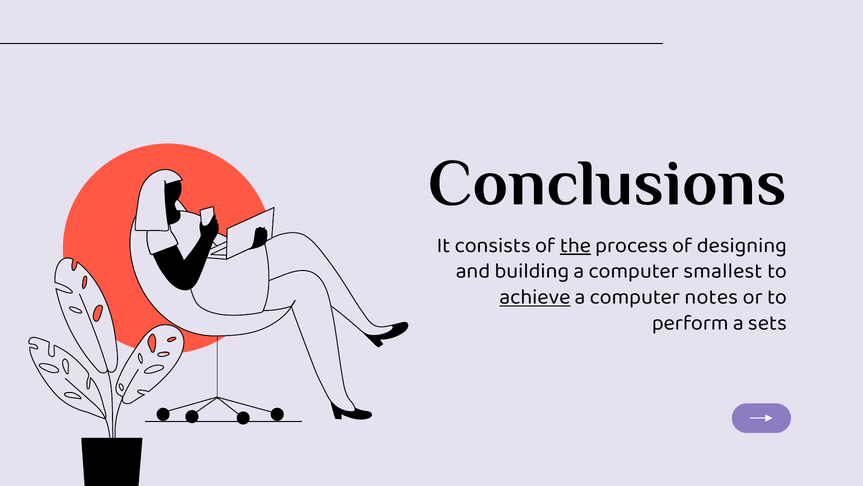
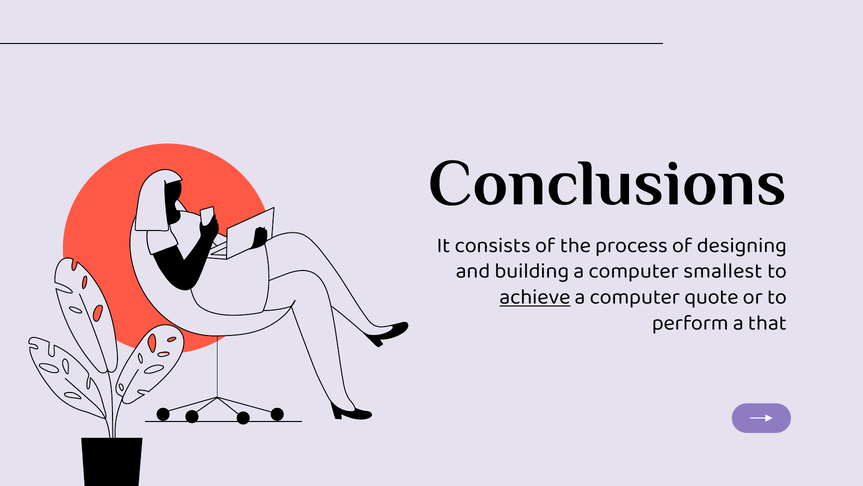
the underline: present -> none
notes: notes -> quote
sets: sets -> that
